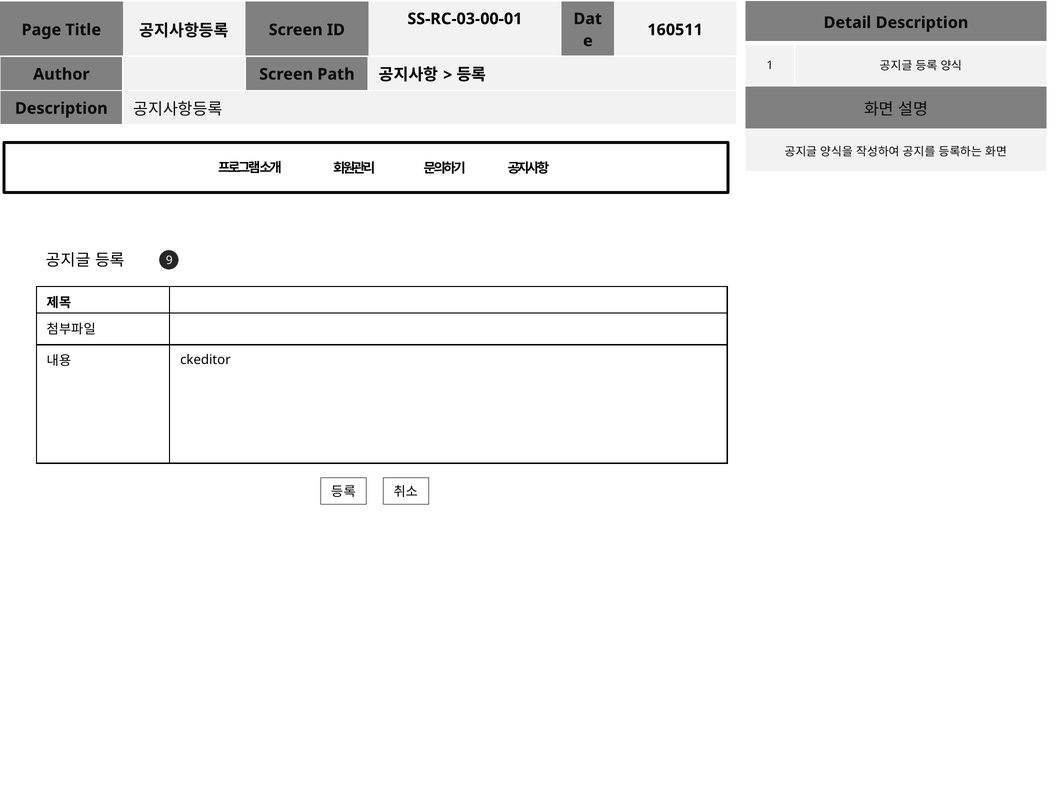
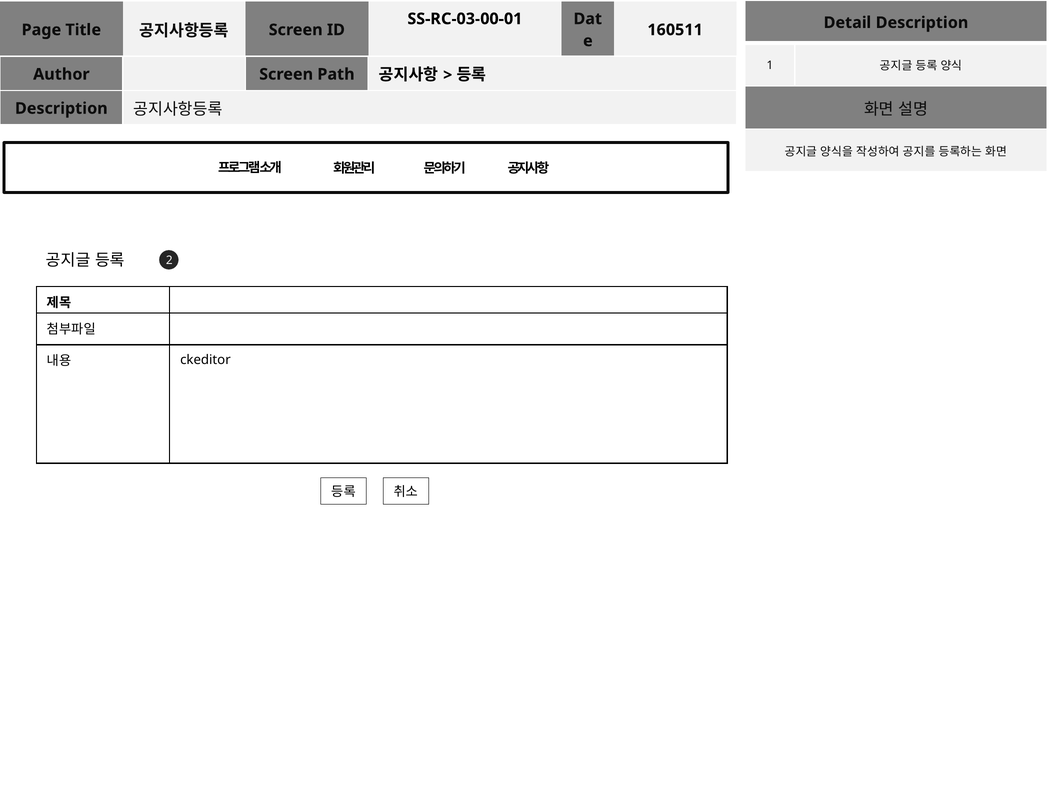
9: 9 -> 2
